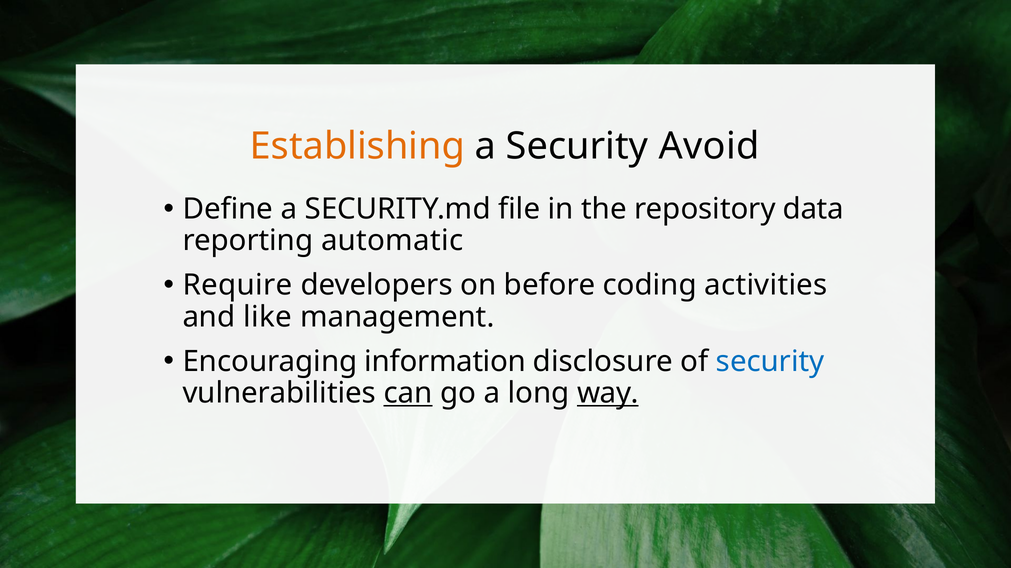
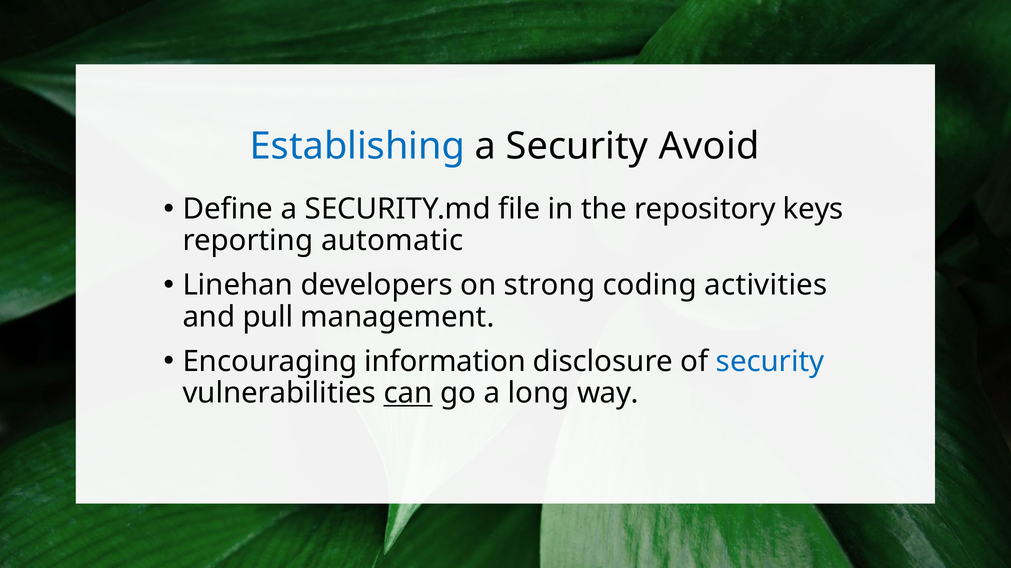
Establishing colour: orange -> blue
data: data -> keys
Require: Require -> Linehan
before: before -> strong
like: like -> pull
way underline: present -> none
